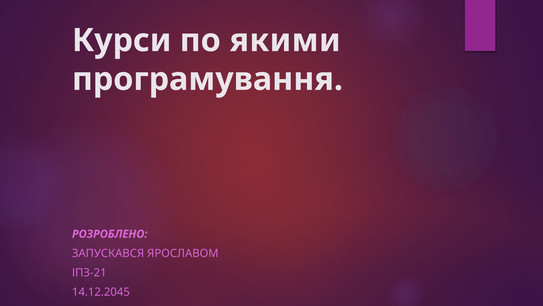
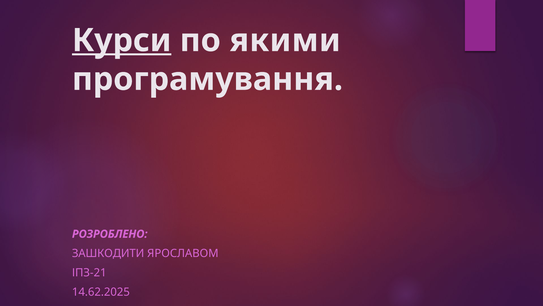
Курси underline: none -> present
ЗАПУСКАВСЯ: ЗАПУСКАВСЯ -> ЗАШКОДИТИ
14.12.2045: 14.12.2045 -> 14.62.2025
